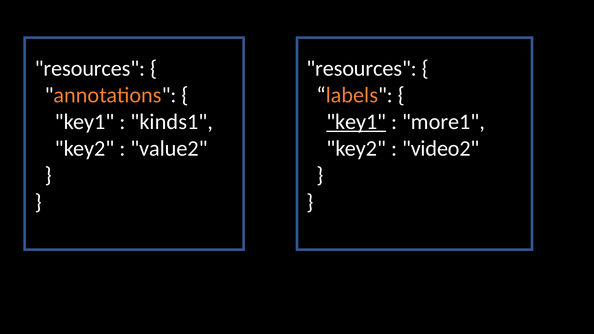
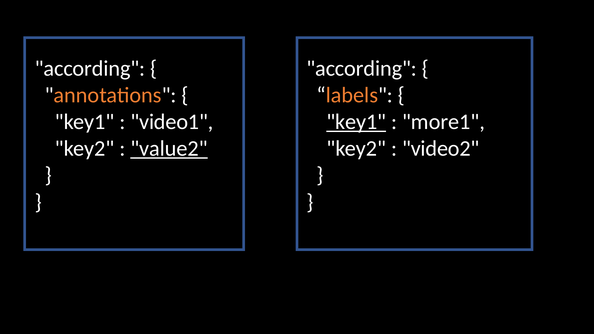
resources at (90, 68): resources -> according
resources at (362, 68): resources -> according
kinds1: kinds1 -> video1
value2 underline: none -> present
